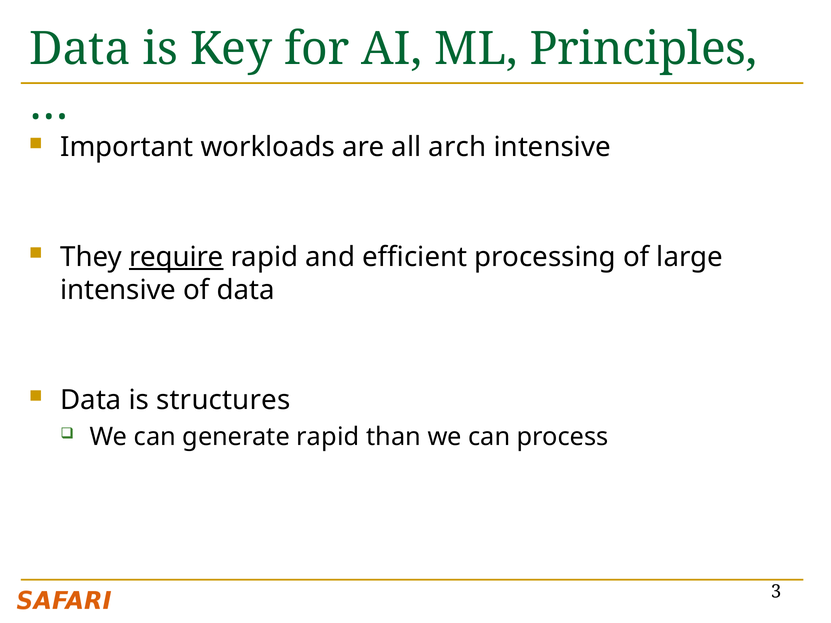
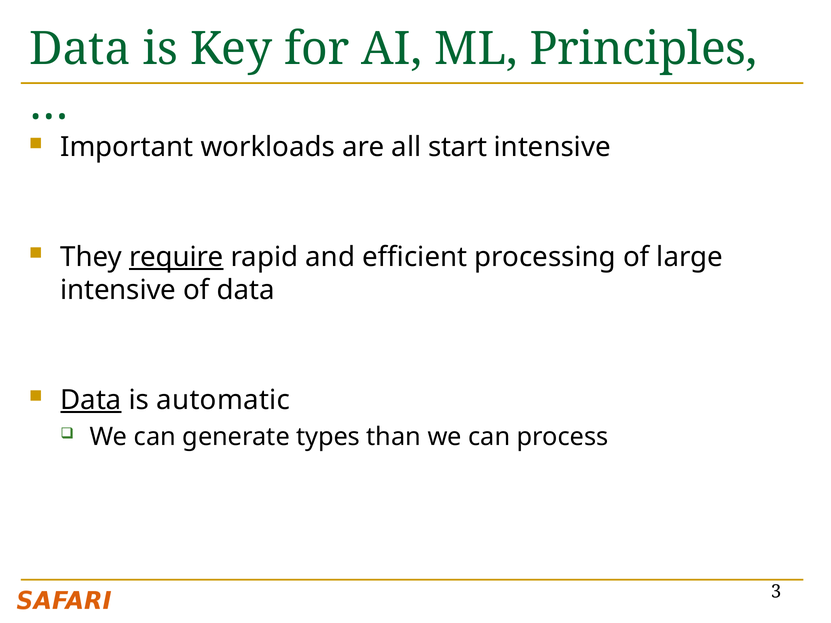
arch: arch -> start
Data at (91, 400) underline: none -> present
structures: structures -> automatic
generate rapid: rapid -> types
